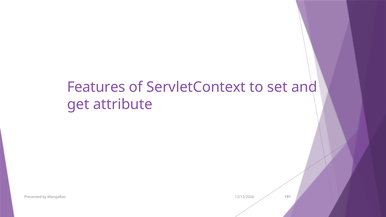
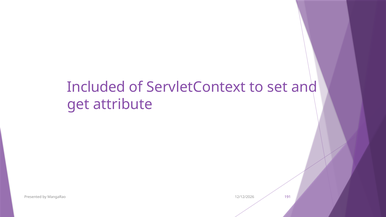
Features: Features -> Included
